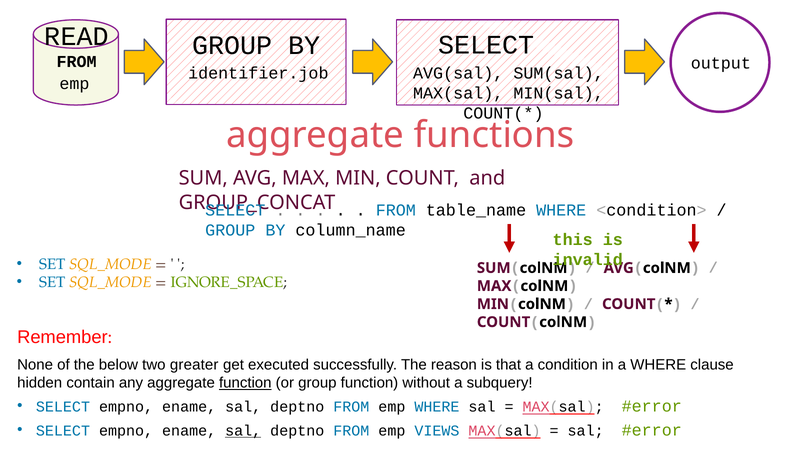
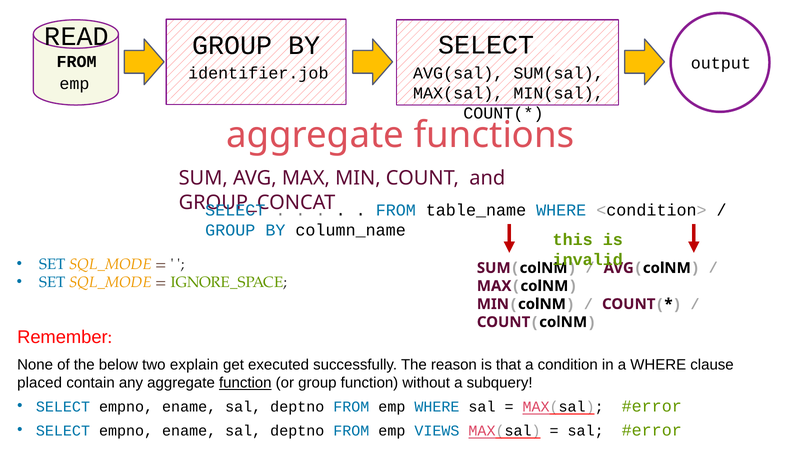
greater: greater -> explain
hidden: hidden -> placed
sal at (243, 430) underline: present -> none
